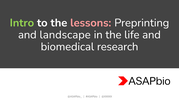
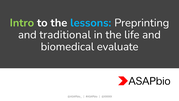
lessons colour: pink -> light blue
landscape: landscape -> traditional
research: research -> evaluate
